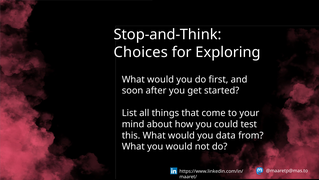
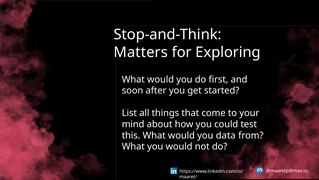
Choices: Choices -> Matters
